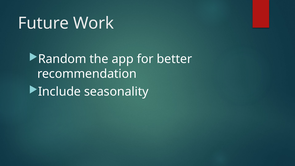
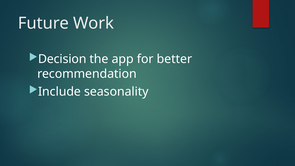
Random: Random -> Decision
